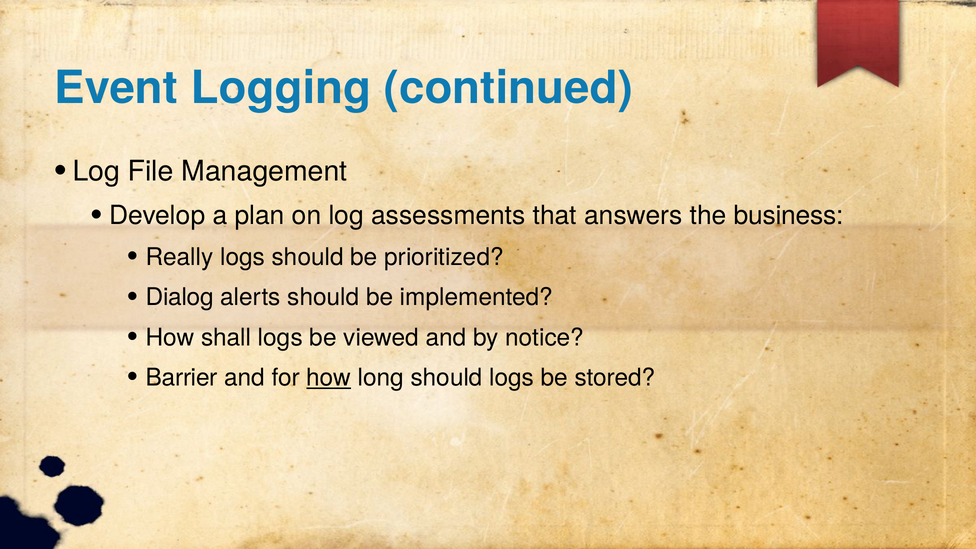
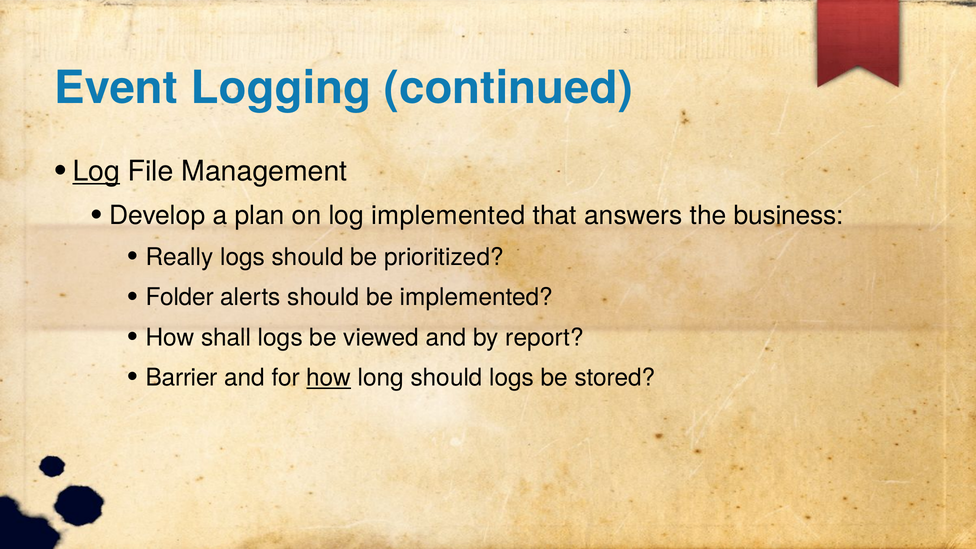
Log at (96, 172) underline: none -> present
log assessments: assessments -> implemented
Dialog: Dialog -> Folder
notice: notice -> report
